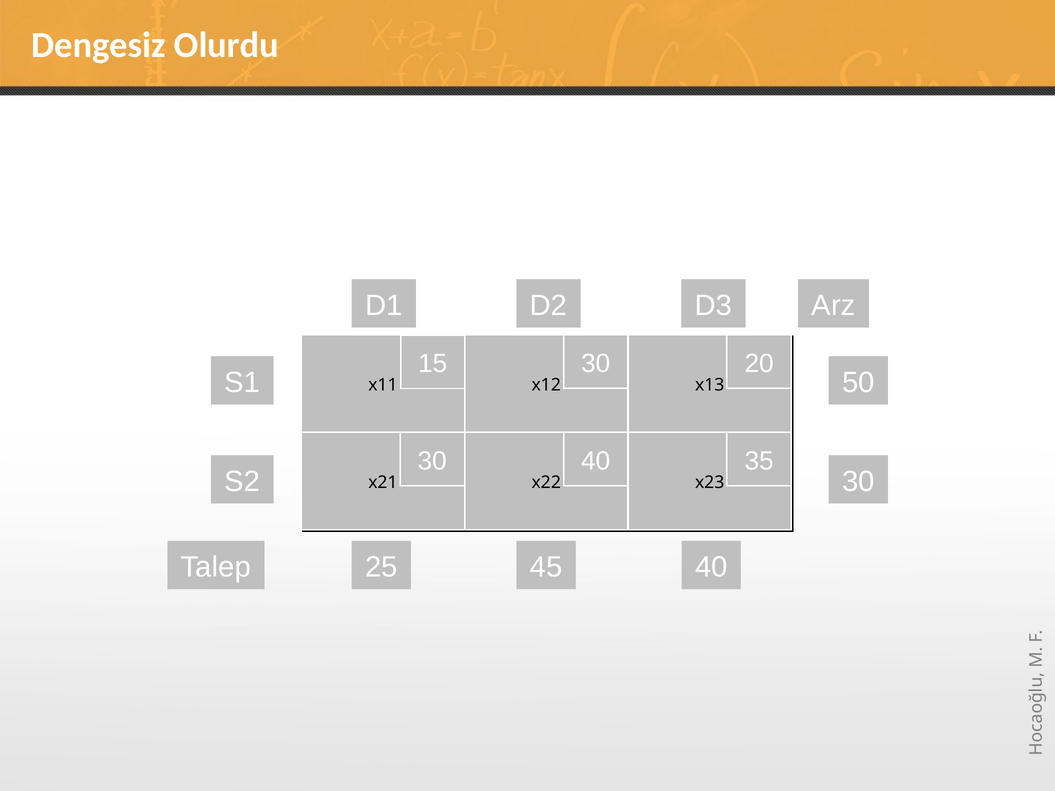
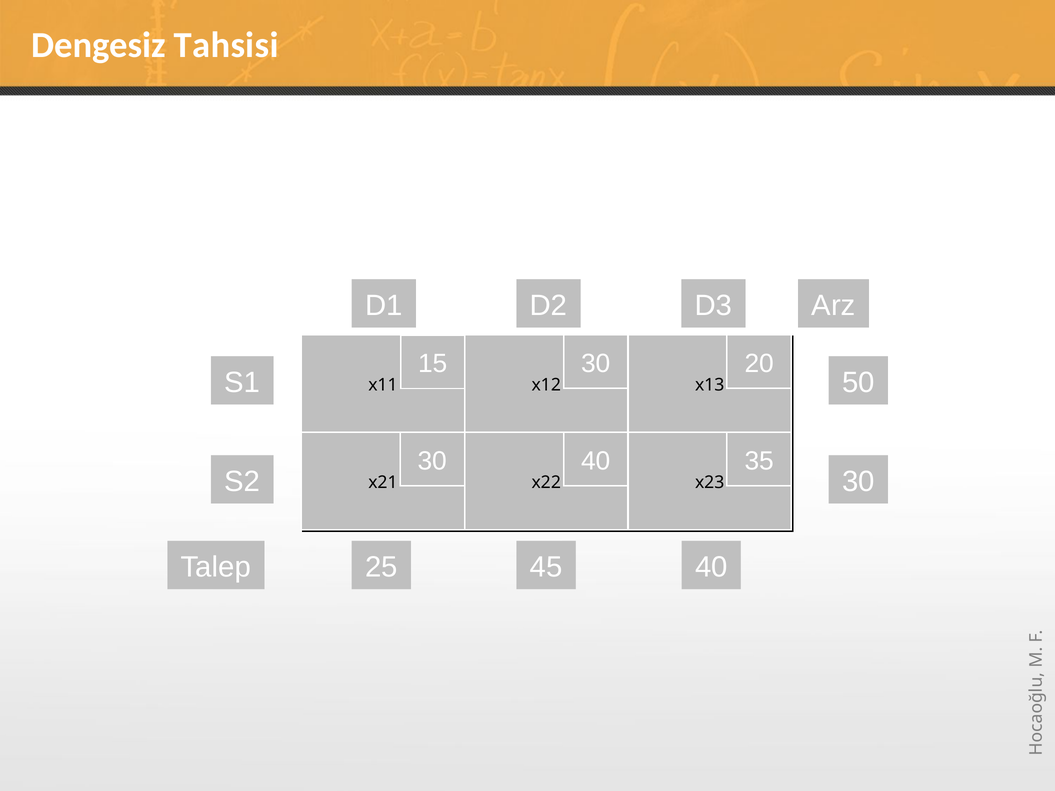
Olurdu: Olurdu -> Tahsisi
